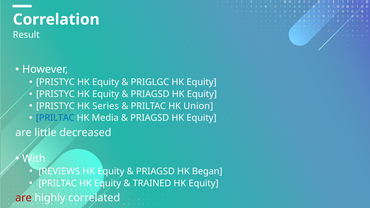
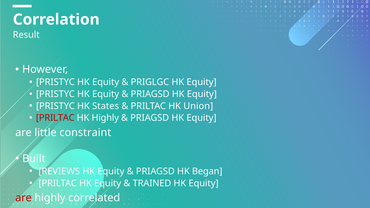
Series: Series -> States
PRILTAC at (55, 118) colour: blue -> red
HK Media: Media -> Highly
decreased: decreased -> constraint
With: With -> Built
